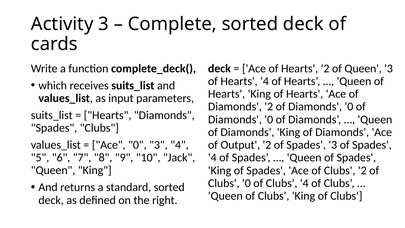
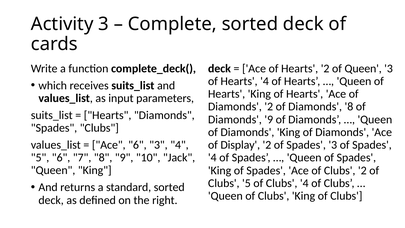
2 of Diamonds 0: 0 -> 8
0 at (269, 119): 0 -> 9
Ace 0: 0 -> 6
Output: Output -> Display
Clubs 0: 0 -> 5
